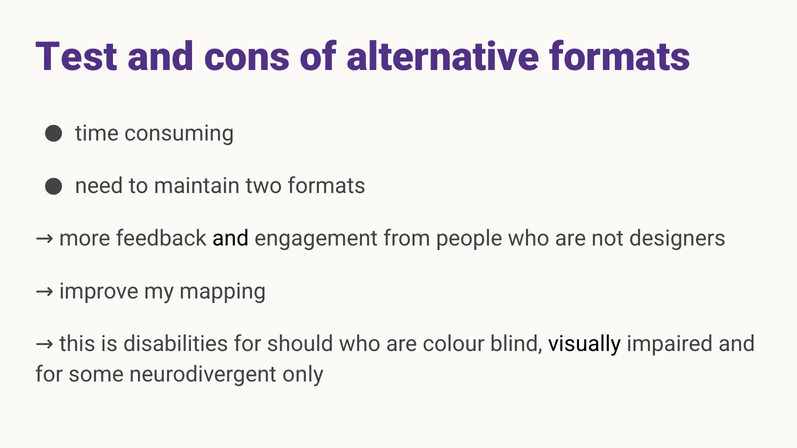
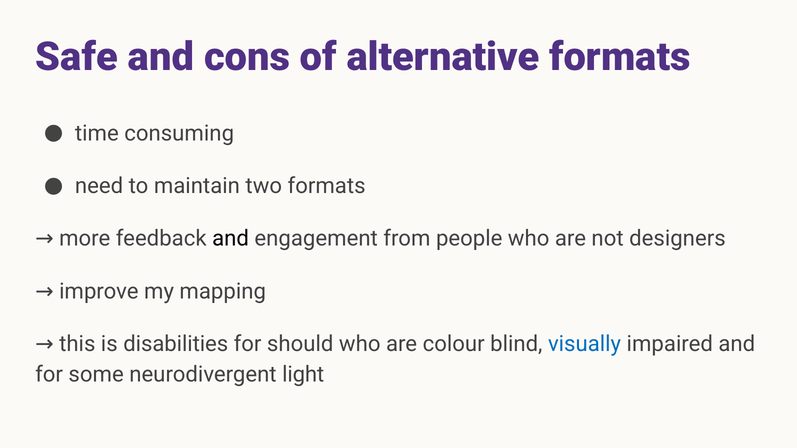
Test: Test -> Safe
visually colour: black -> blue
only: only -> light
